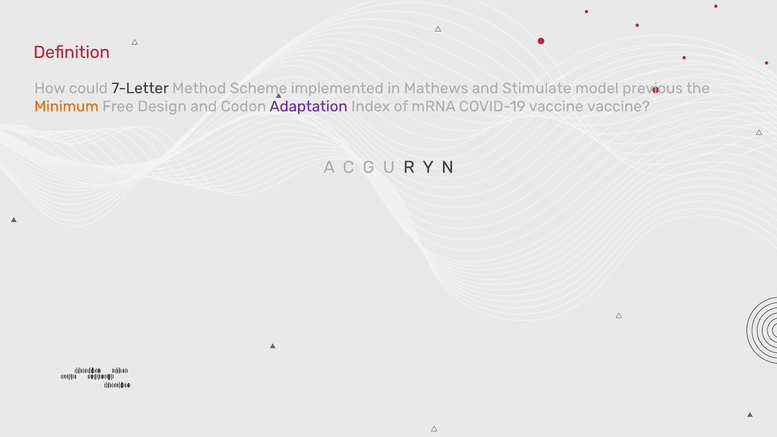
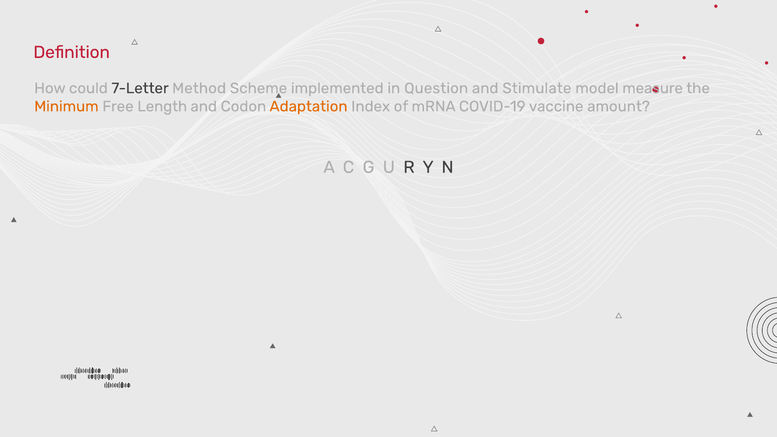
Mathews: Mathews -> Question
previous: previous -> measure
Design: Design -> Length
Adaptation colour: purple -> orange
vaccine vaccine: vaccine -> amount
